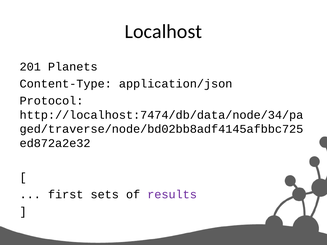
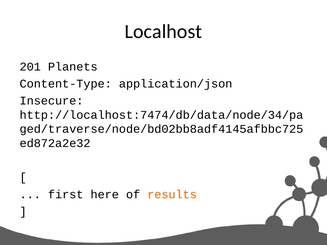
Protocol: Protocol -> Insecure
sets: sets -> here
results colour: purple -> orange
